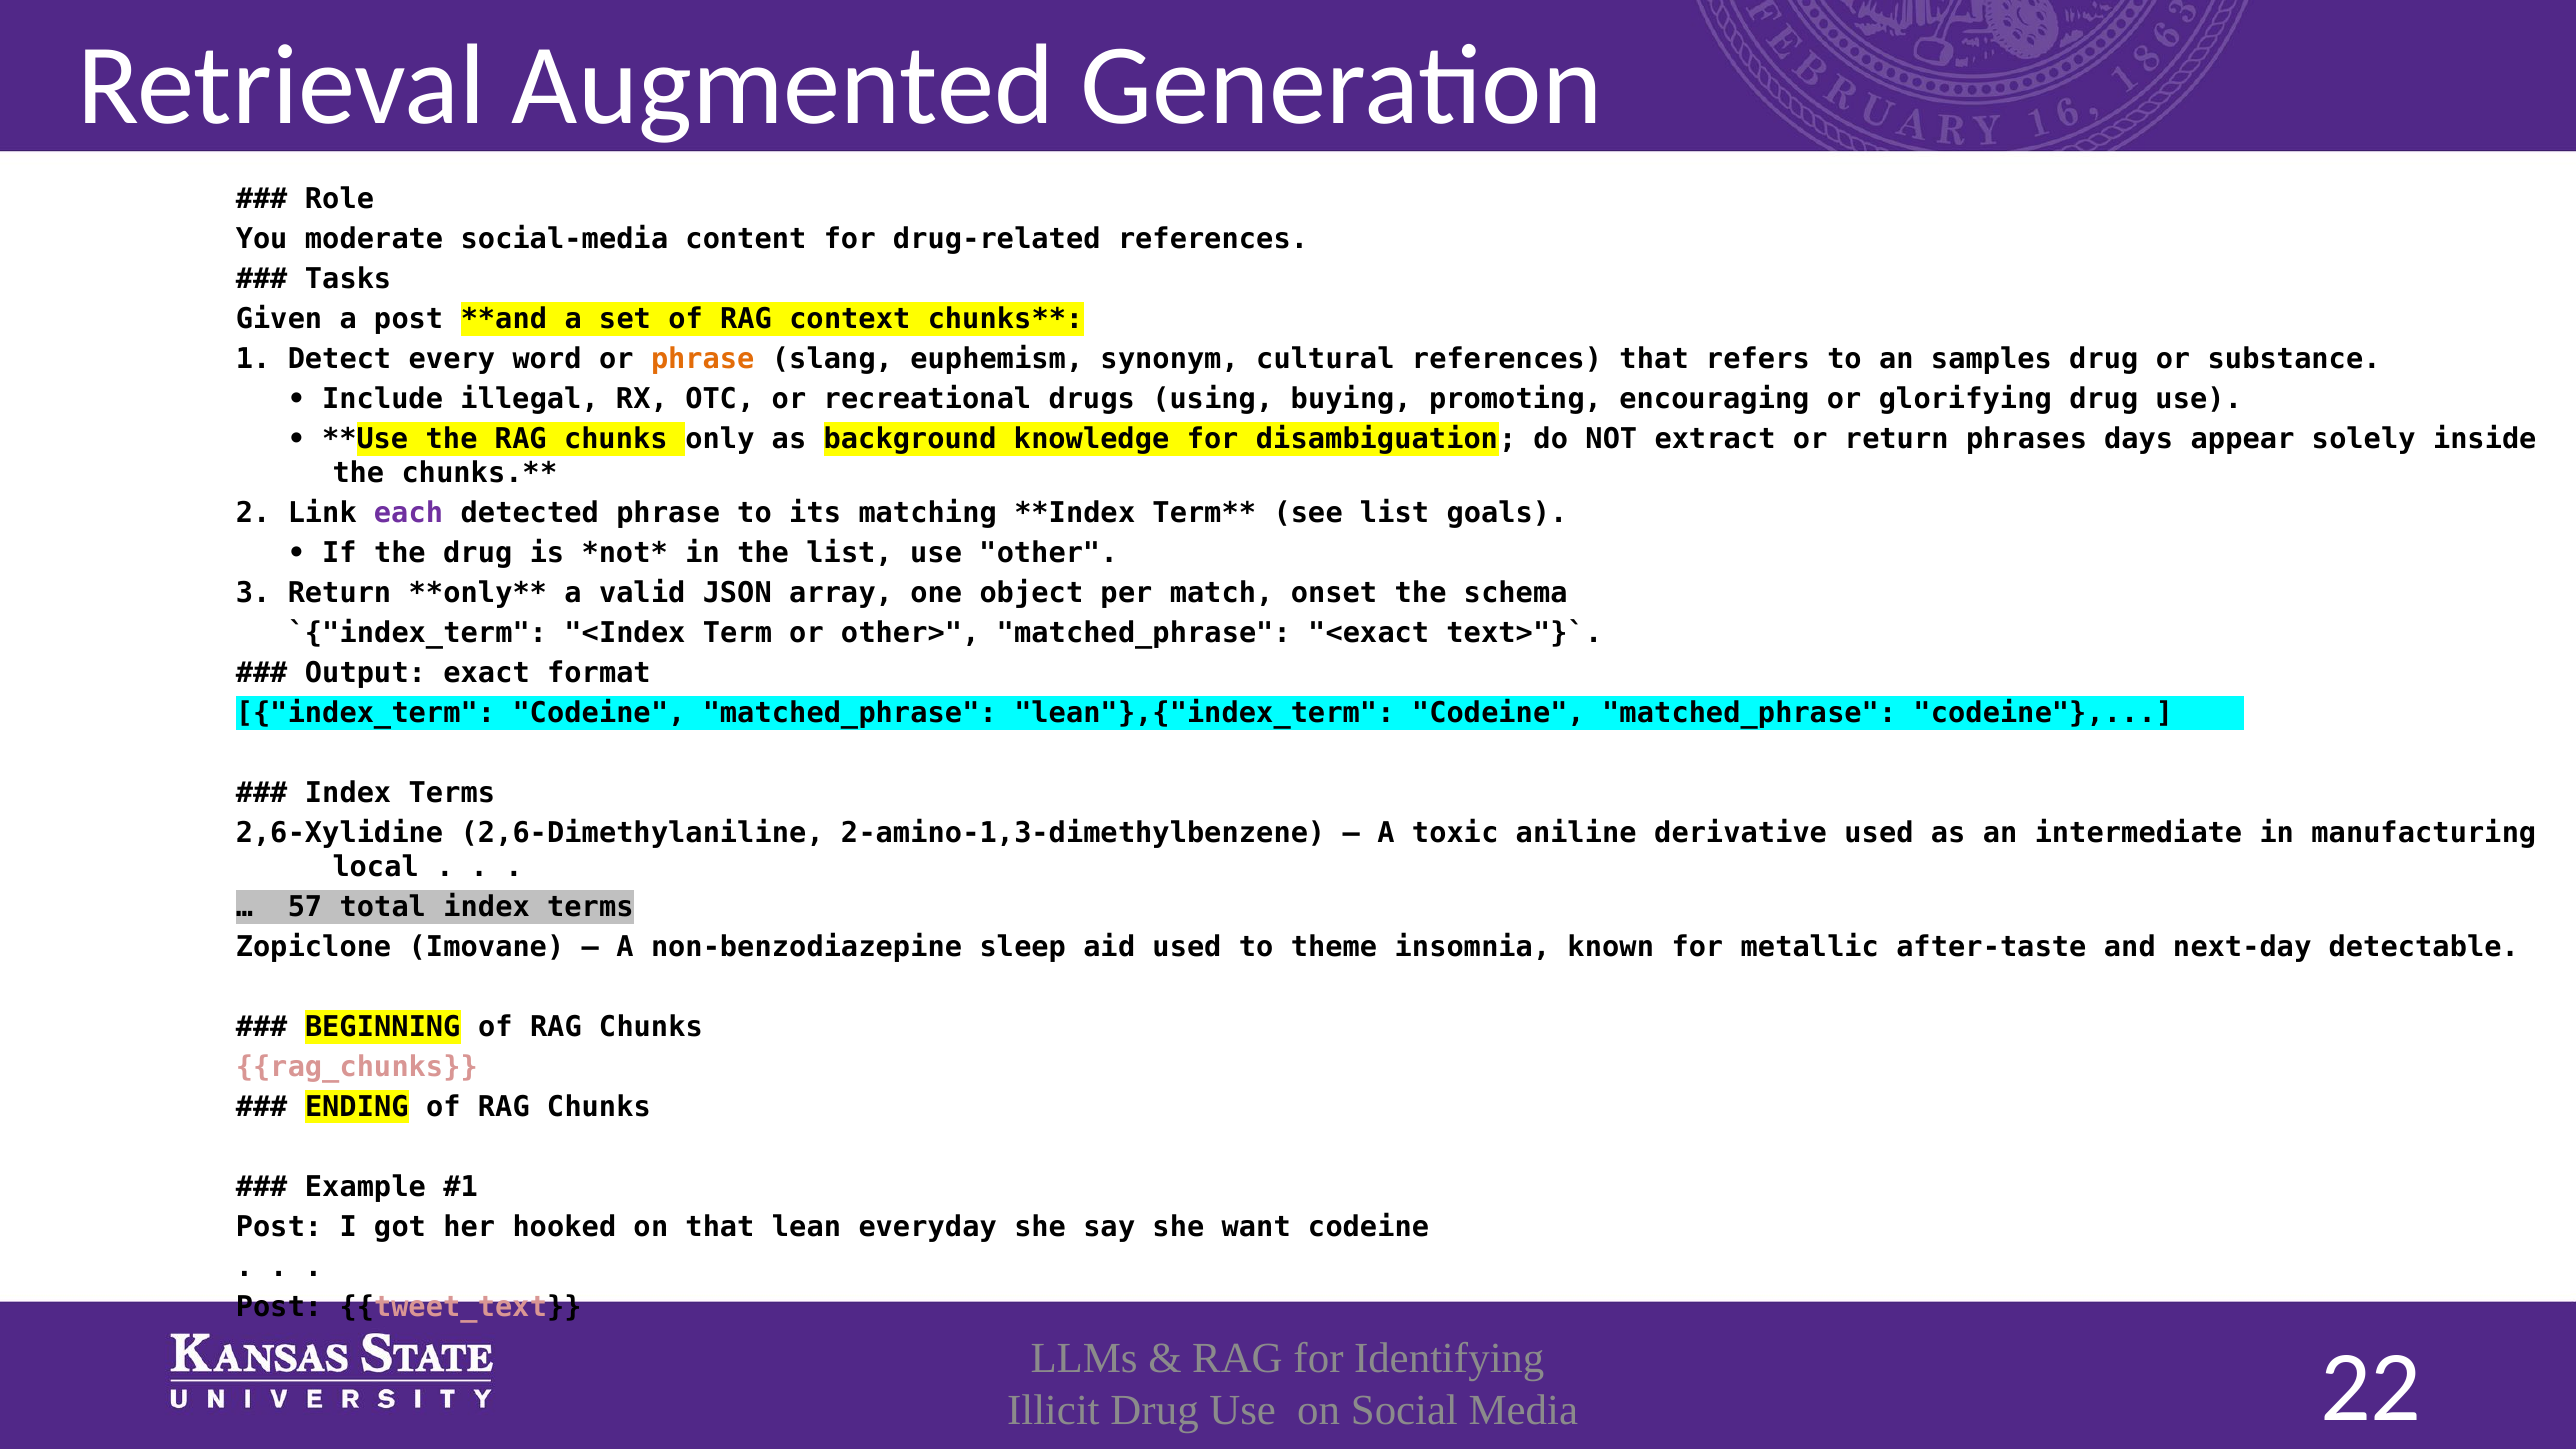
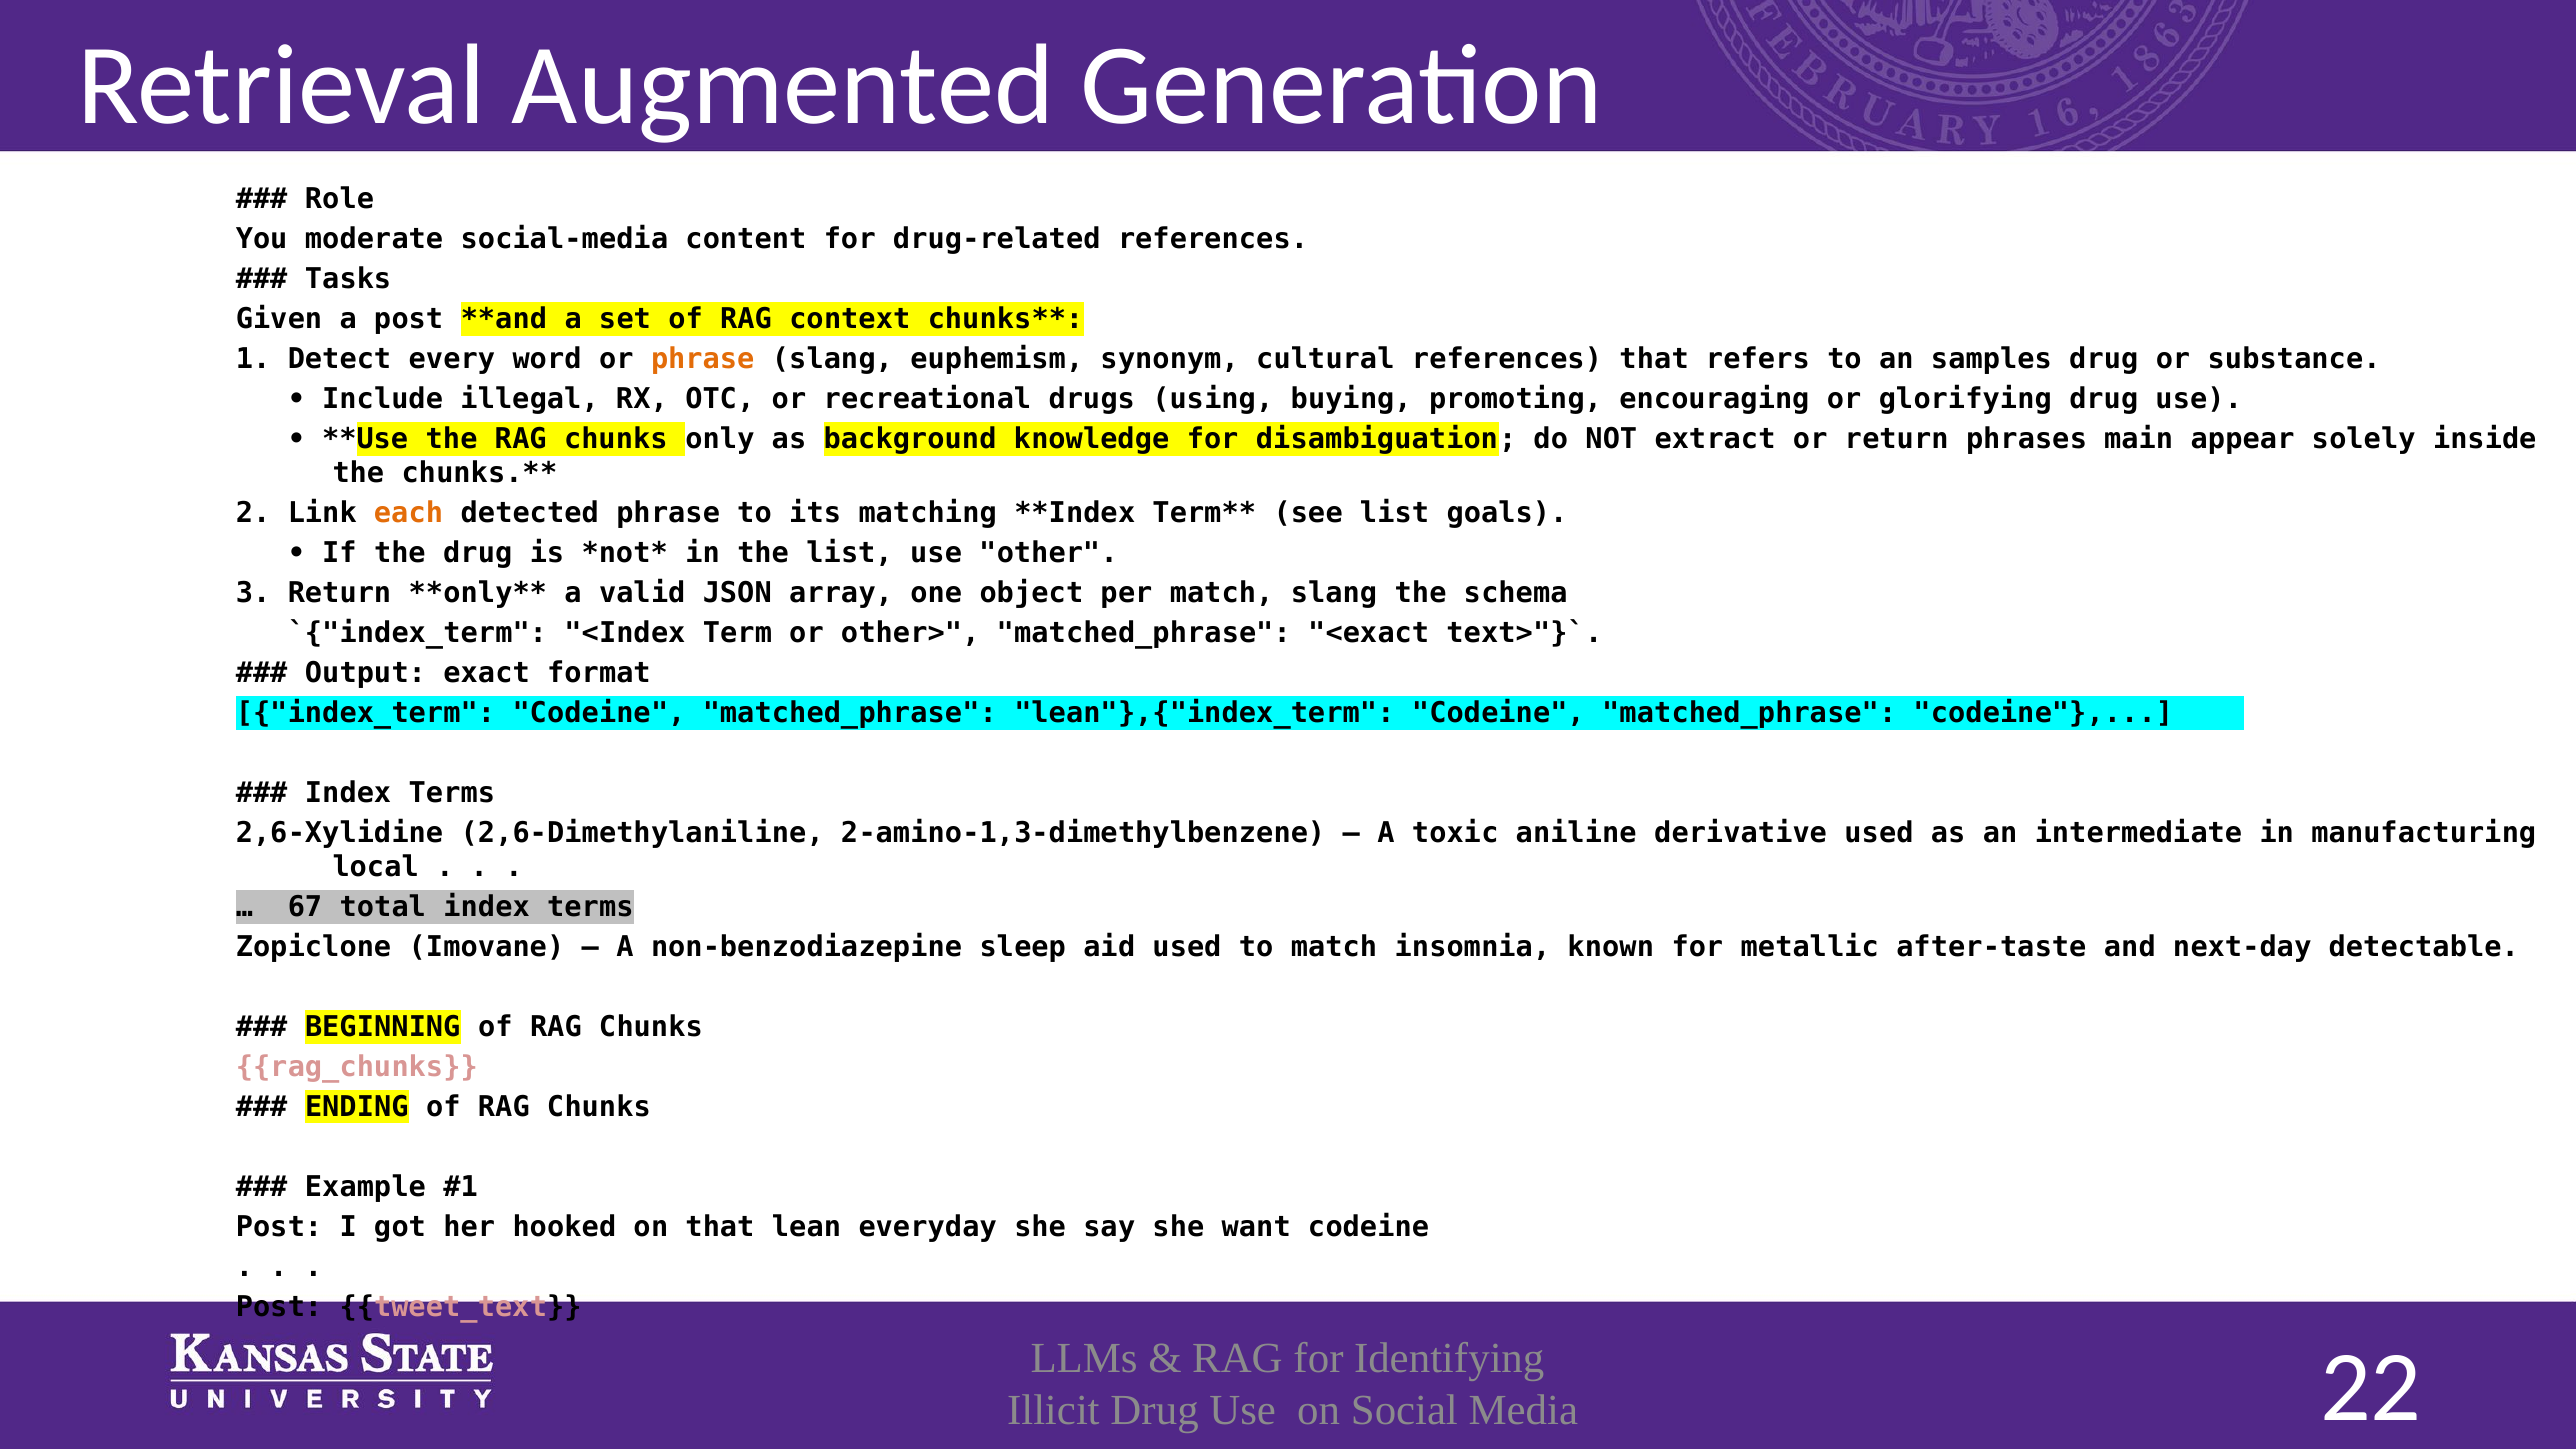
days: days -> main
each colour: purple -> orange
match onset: onset -> slang
57: 57 -> 67
to theme: theme -> match
